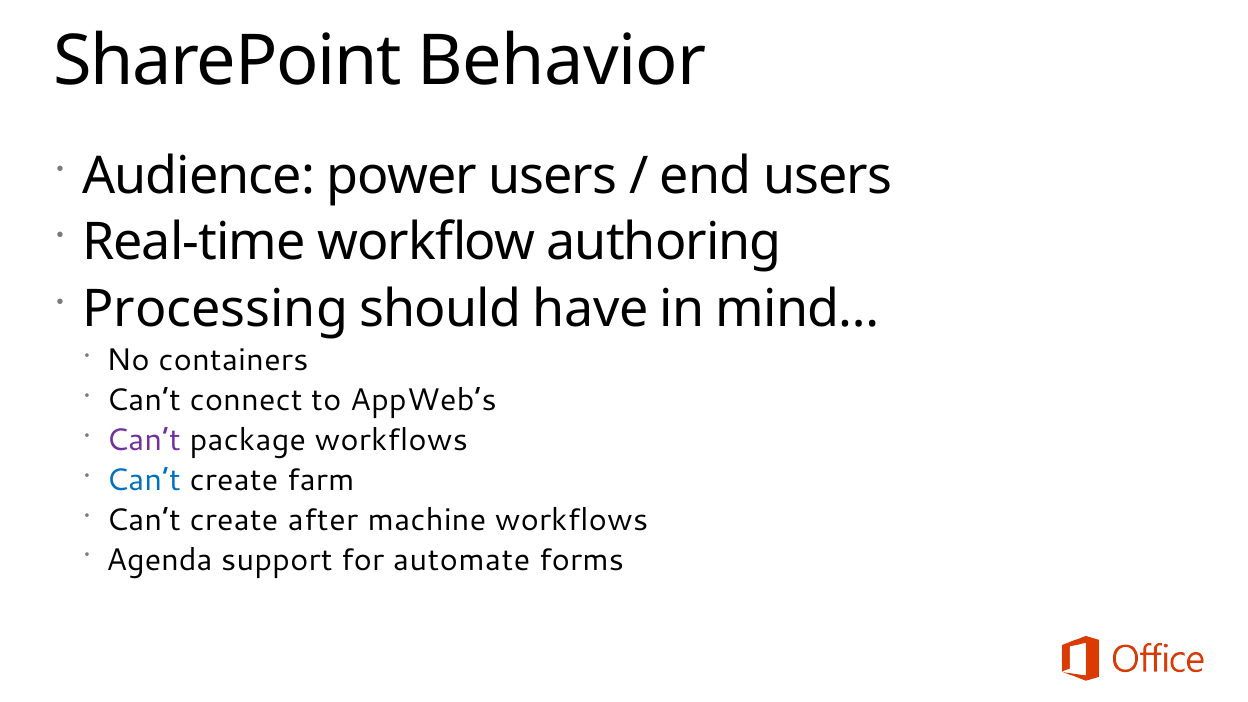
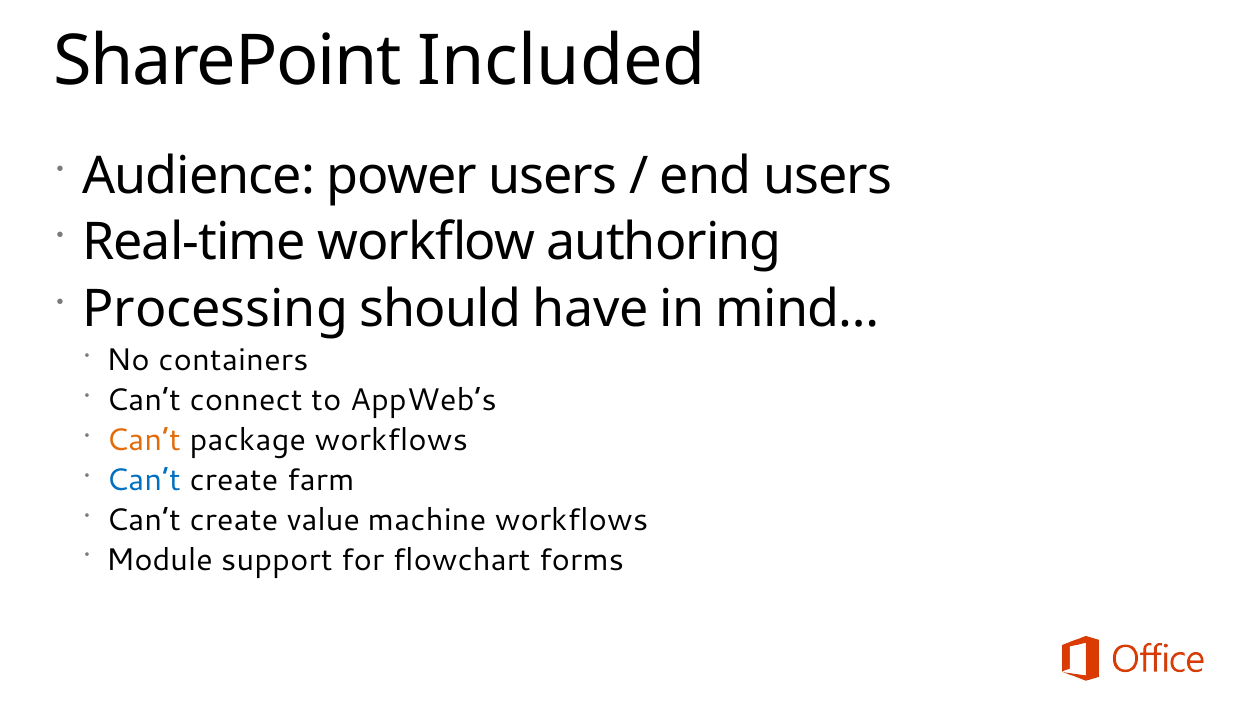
Behavior: Behavior -> Included
Can’t at (144, 440) colour: purple -> orange
after: after -> value
Agenda: Agenda -> Module
automate: automate -> flowchart
